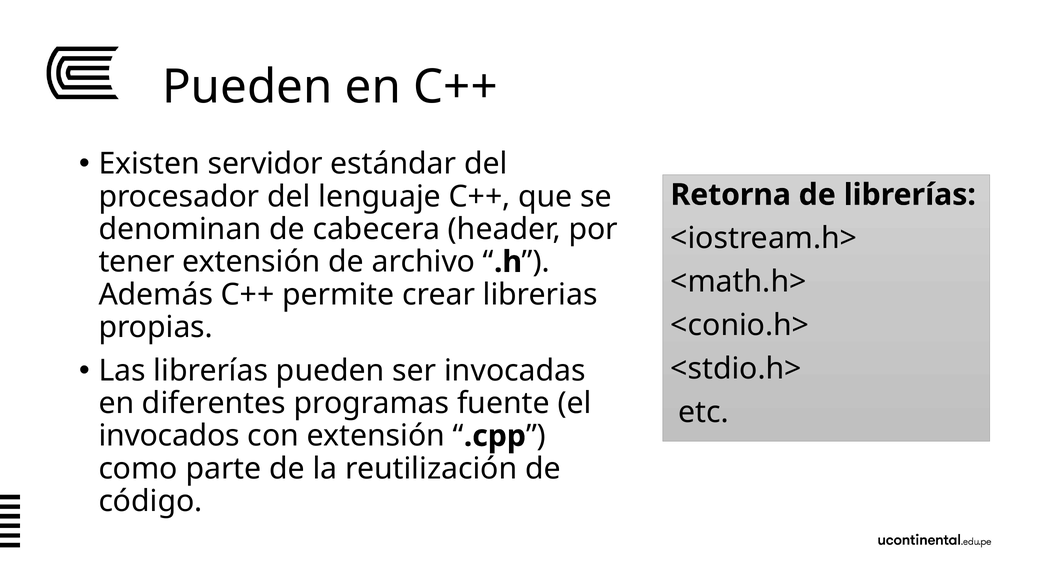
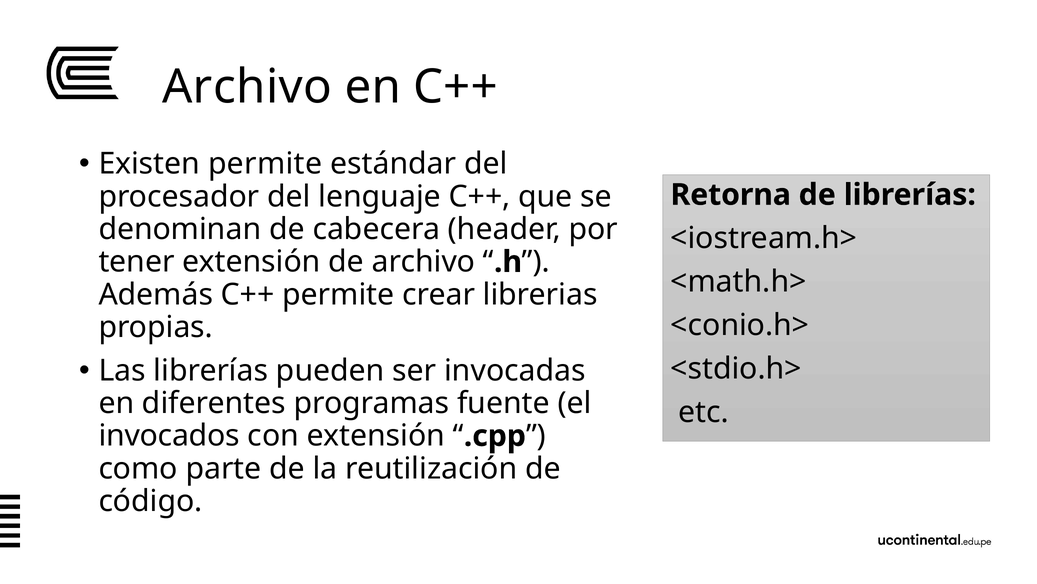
Pueden at (247, 87): Pueden -> Archivo
Existen servidor: servidor -> permite
